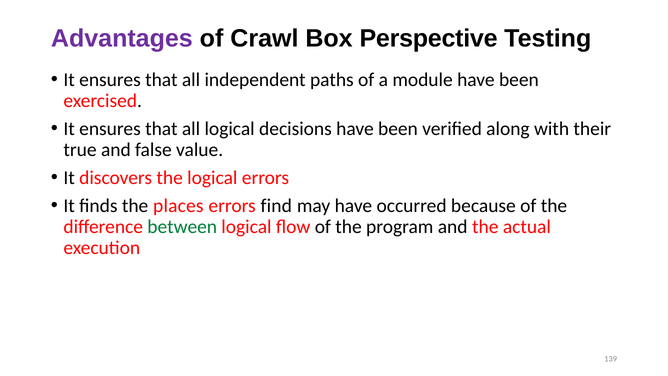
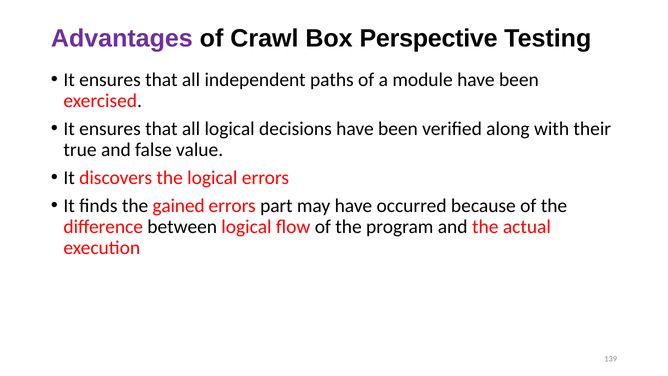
places: places -> gained
find: find -> part
between colour: green -> black
